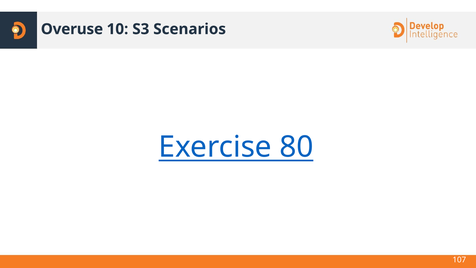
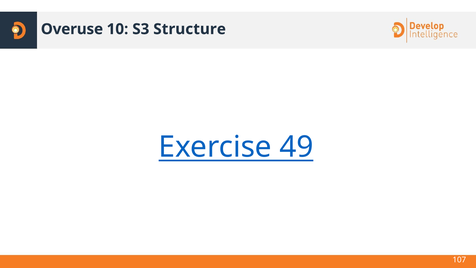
Scenarios: Scenarios -> Structure
80: 80 -> 49
